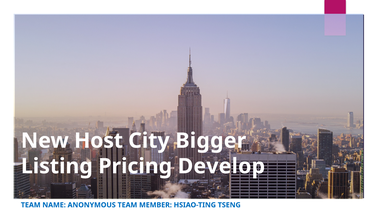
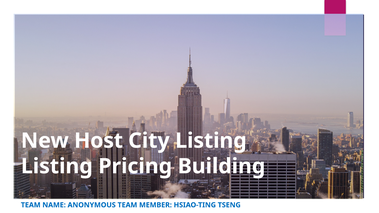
City Bigger: Bigger -> Listing
Develop: Develop -> Building
